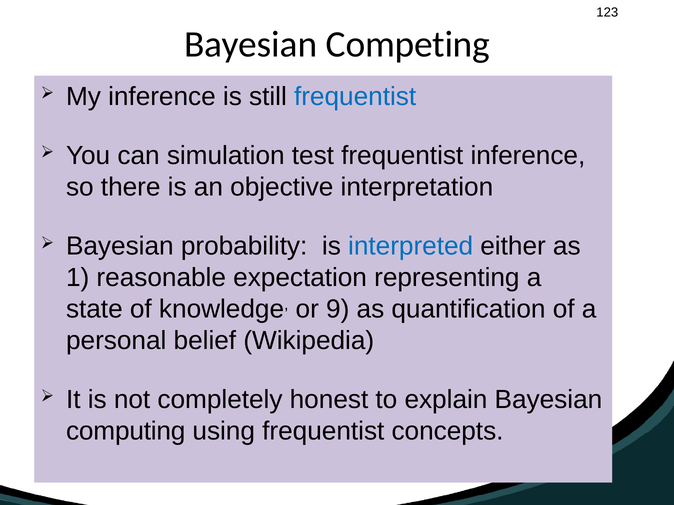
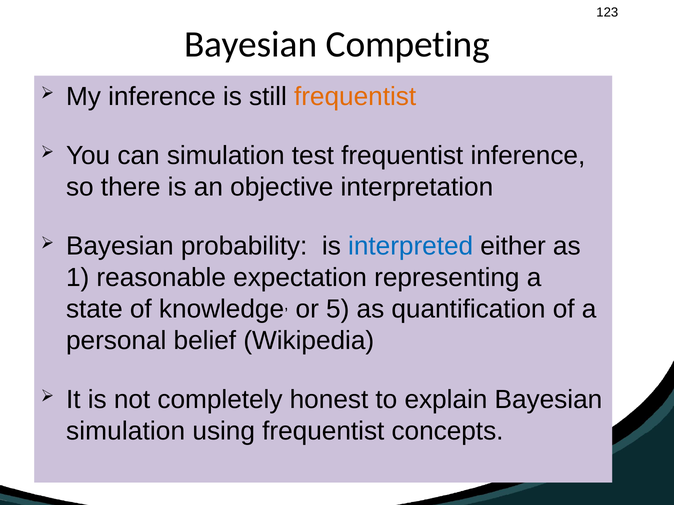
frequentist at (355, 97) colour: blue -> orange
9: 9 -> 5
computing at (126, 432): computing -> simulation
